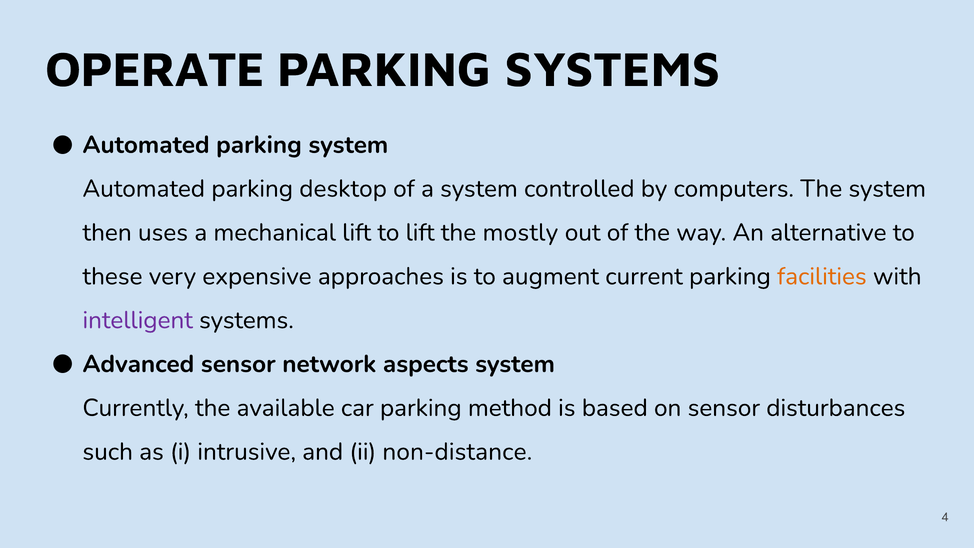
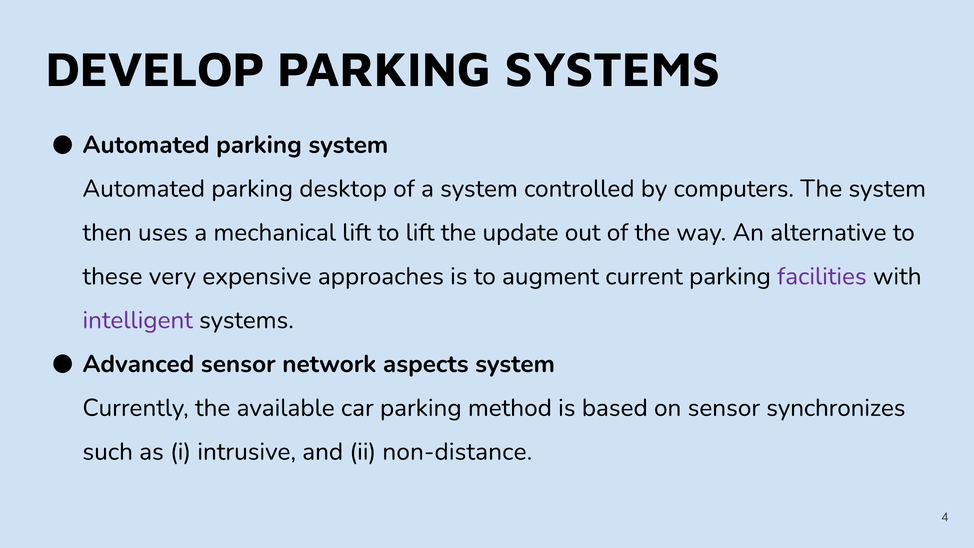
OPERATE: OPERATE -> DEVELOP
mostly: mostly -> update
facilities colour: orange -> purple
disturbances: disturbances -> synchronizes
